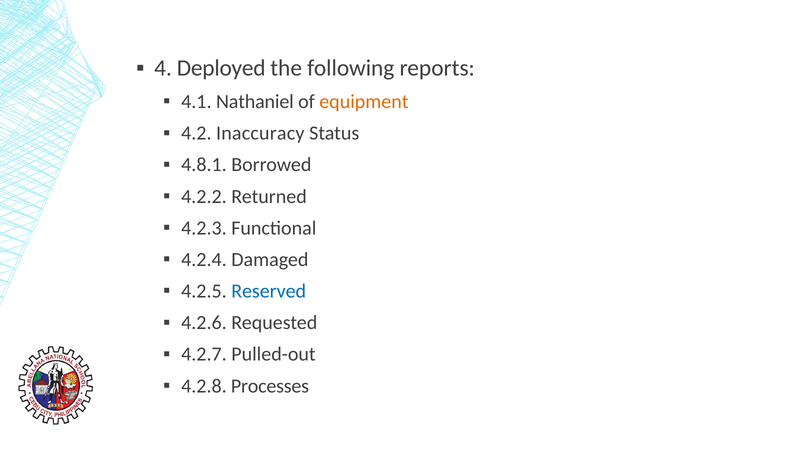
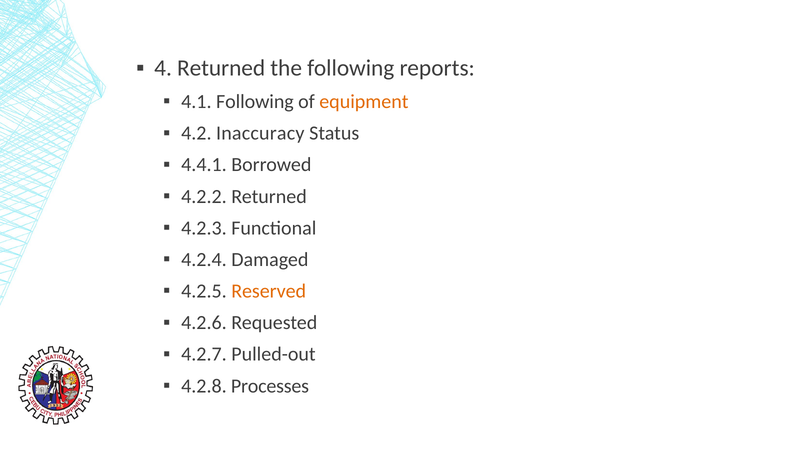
4 Deployed: Deployed -> Returned
4.1 Nathaniel: Nathaniel -> Following
4.8.1: 4.8.1 -> 4.4.1
Reserved colour: blue -> orange
